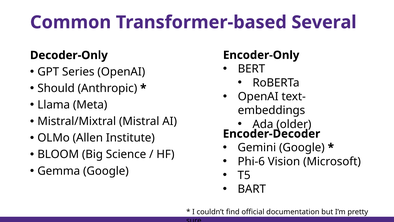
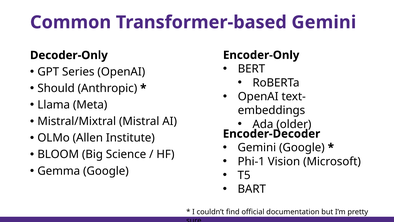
Transformer-based Several: Several -> Gemini
Phi-6: Phi-6 -> Phi-1
